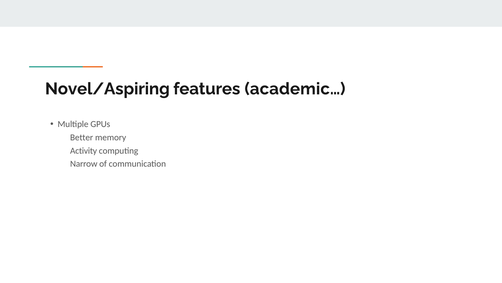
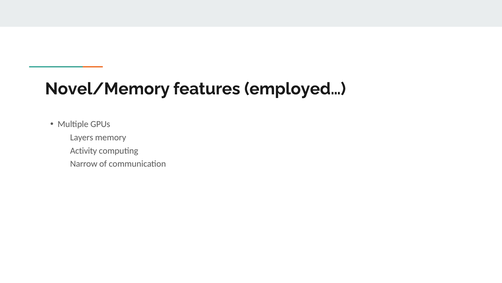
Novel/Aspiring: Novel/Aspiring -> Novel/Memory
academic…: academic… -> employed…
Better: Better -> Layers
